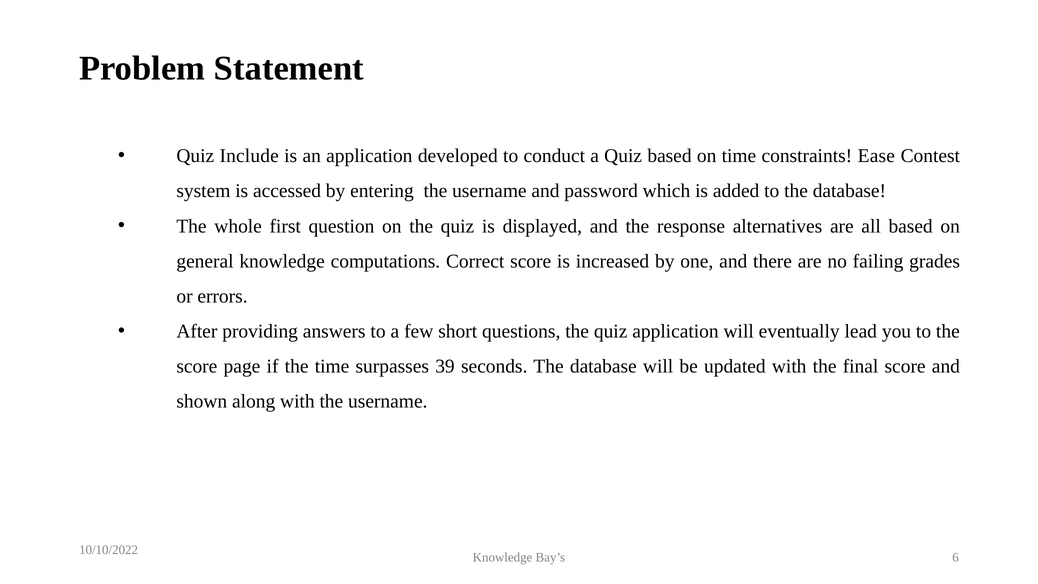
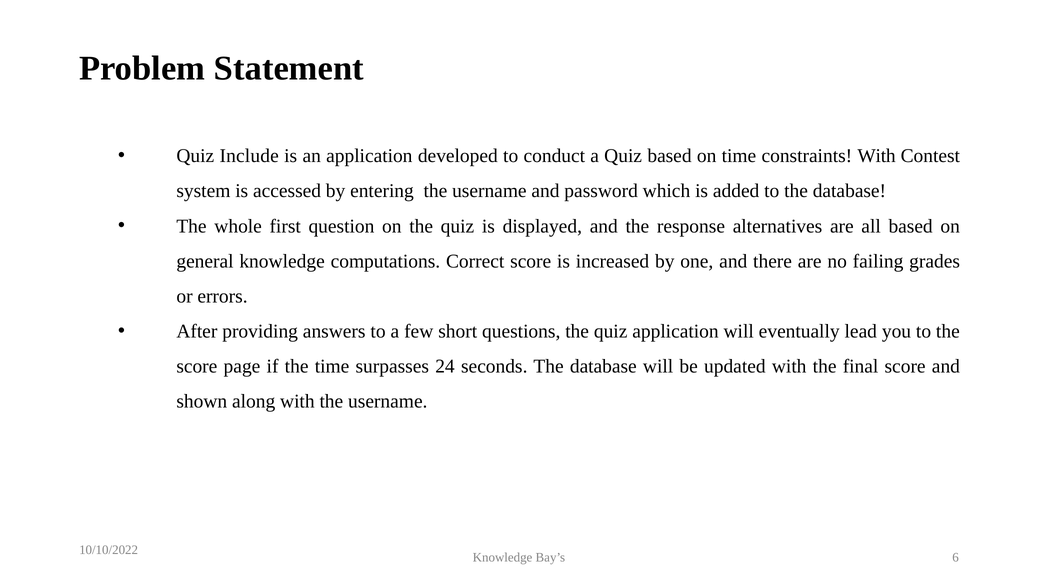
constraints Ease: Ease -> With
39: 39 -> 24
